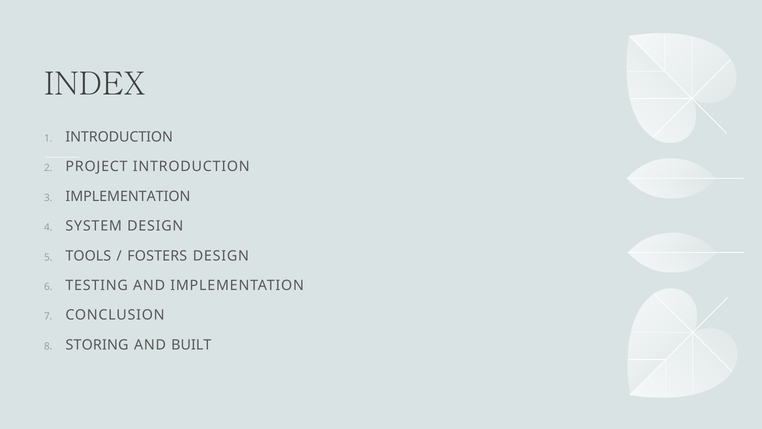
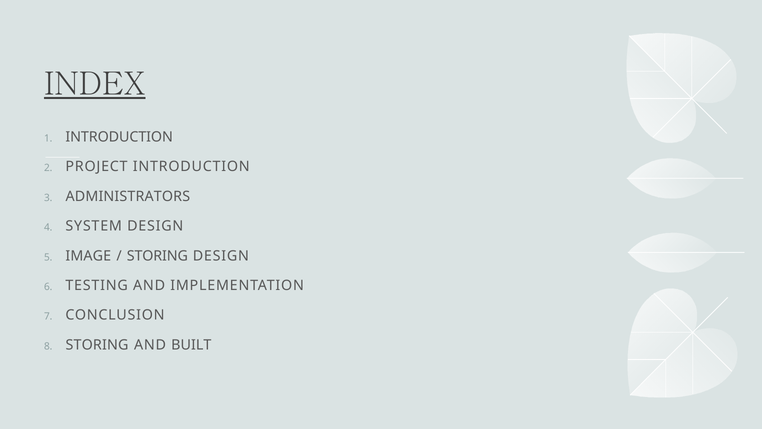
INDEX underline: none -> present
IMPLEMENTATION at (128, 196): IMPLEMENTATION -> ADMINISTRATORS
TOOLS: TOOLS -> IMAGE
FOSTERS at (157, 256): FOSTERS -> STORING
